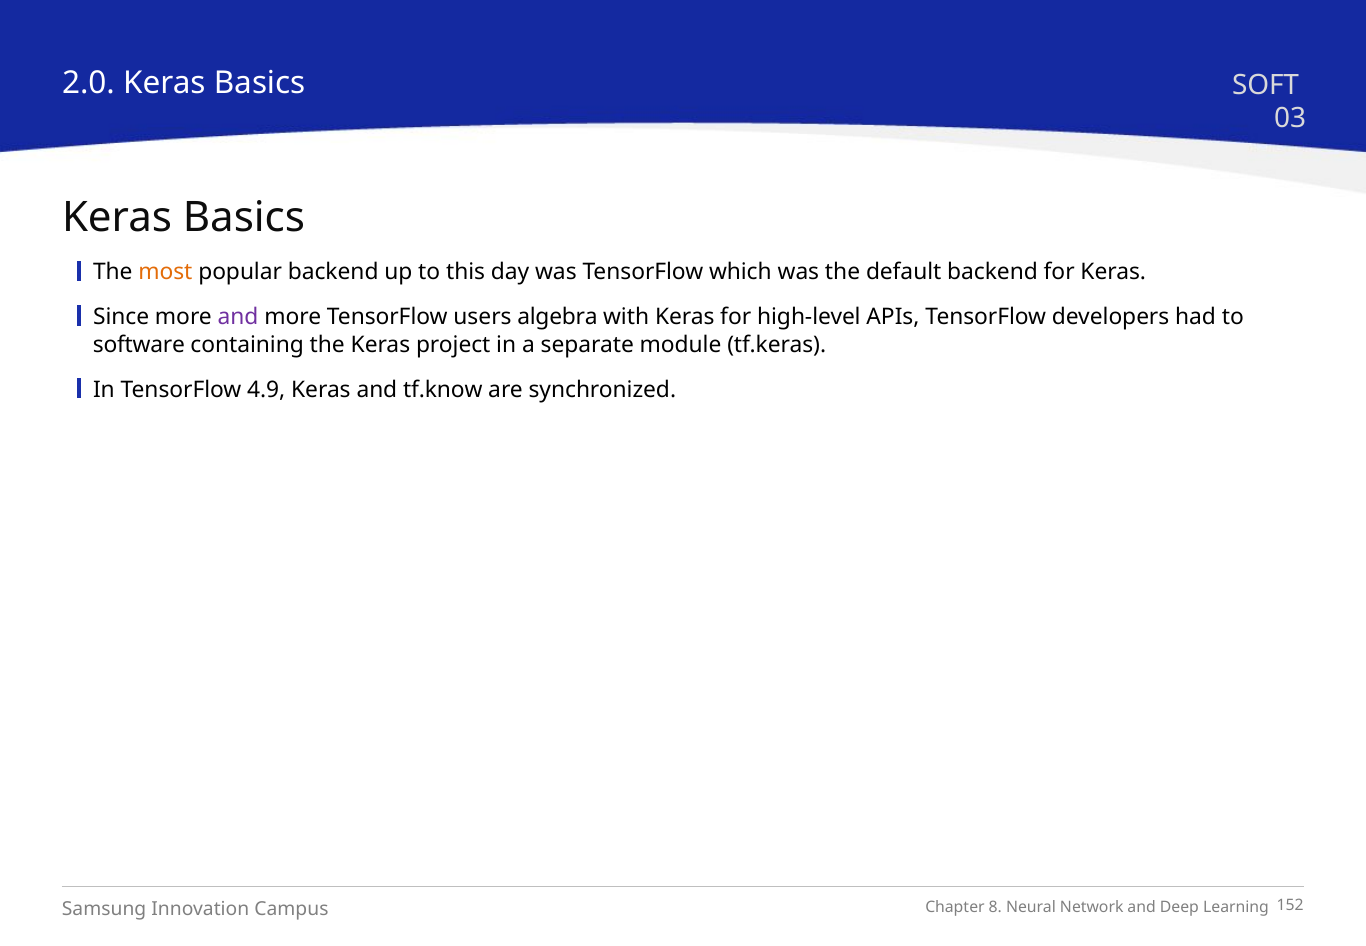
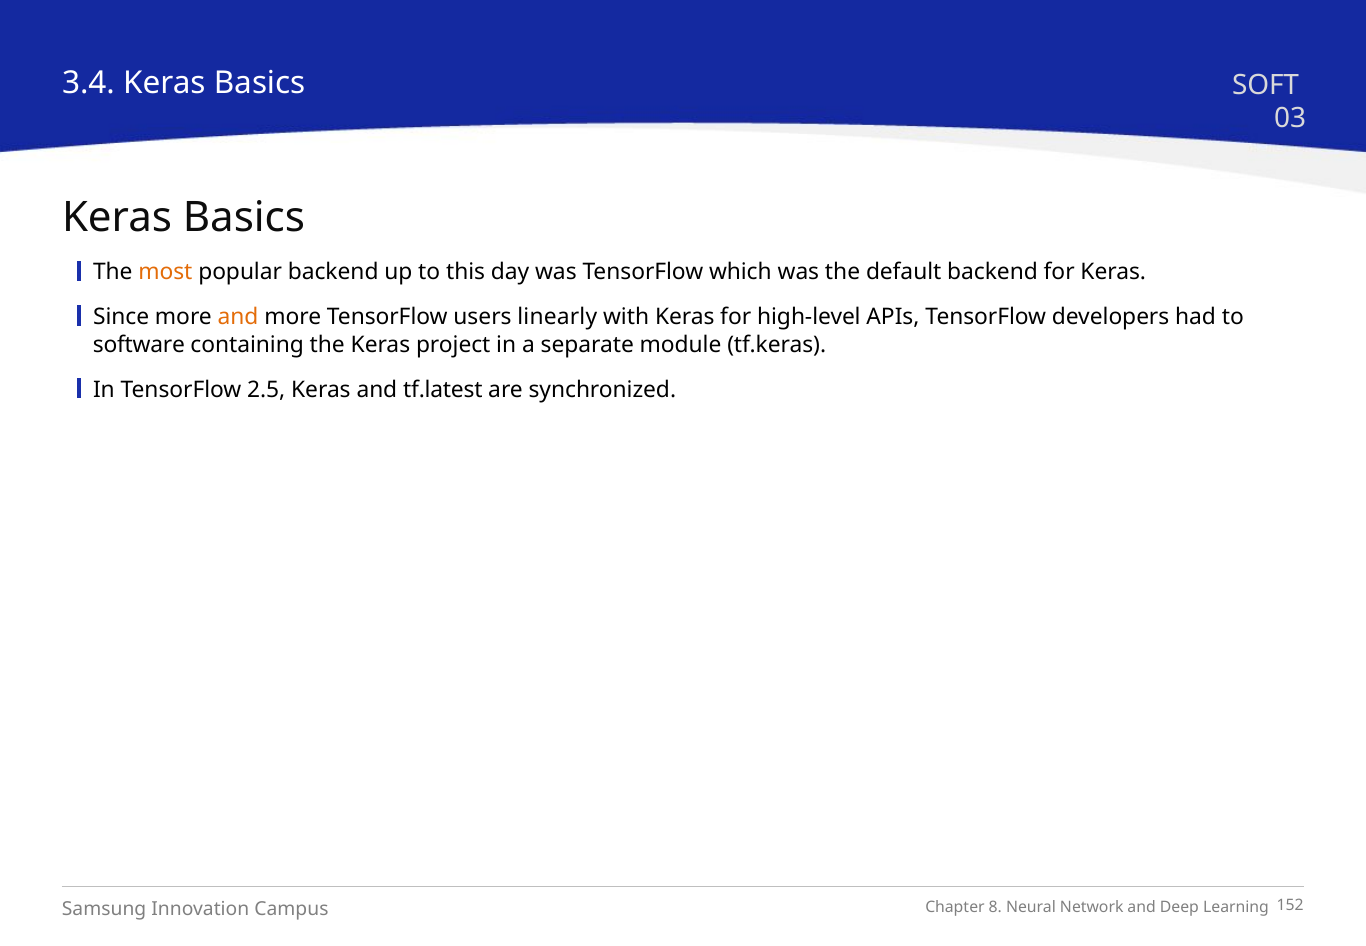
2.0: 2.0 -> 3.4
and at (238, 317) colour: purple -> orange
algebra: algebra -> linearly
4.9: 4.9 -> 2.5
tf.know: tf.know -> tf.latest
